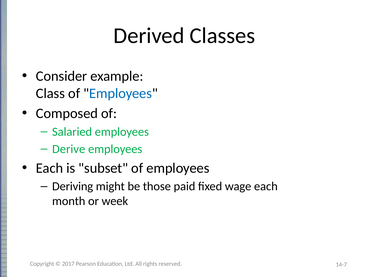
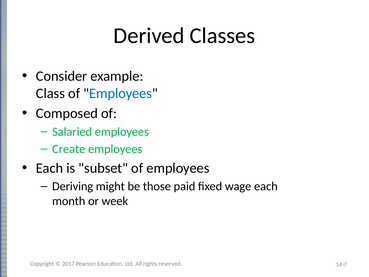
Derive: Derive -> Create
